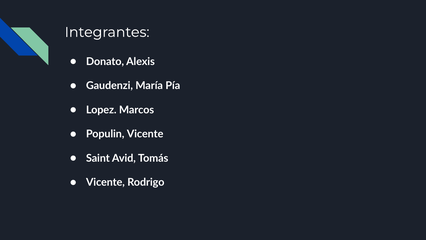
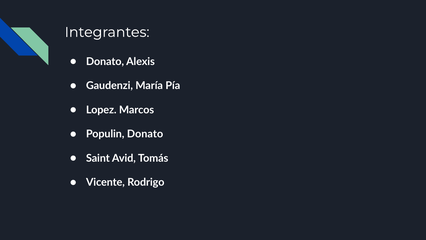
Populin Vicente: Vicente -> Donato
